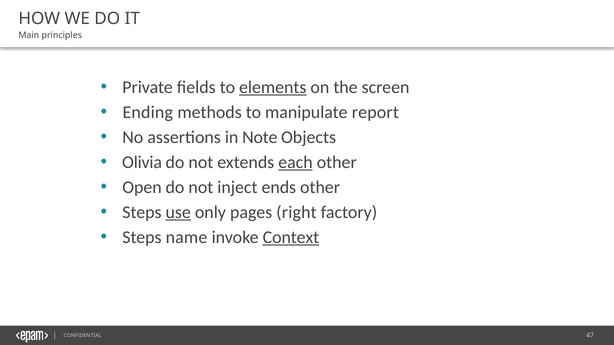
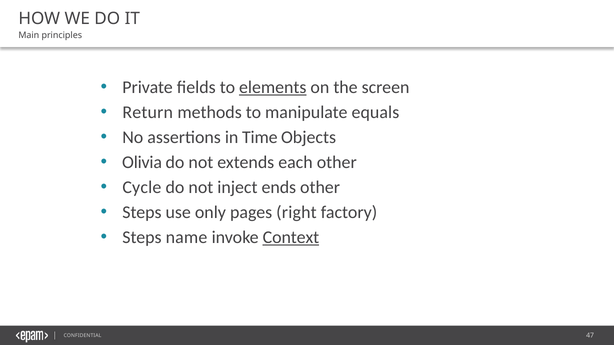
Ending: Ending -> Return
report: report -> equals
Note: Note -> Time
each underline: present -> none
Open: Open -> Cycle
use underline: present -> none
